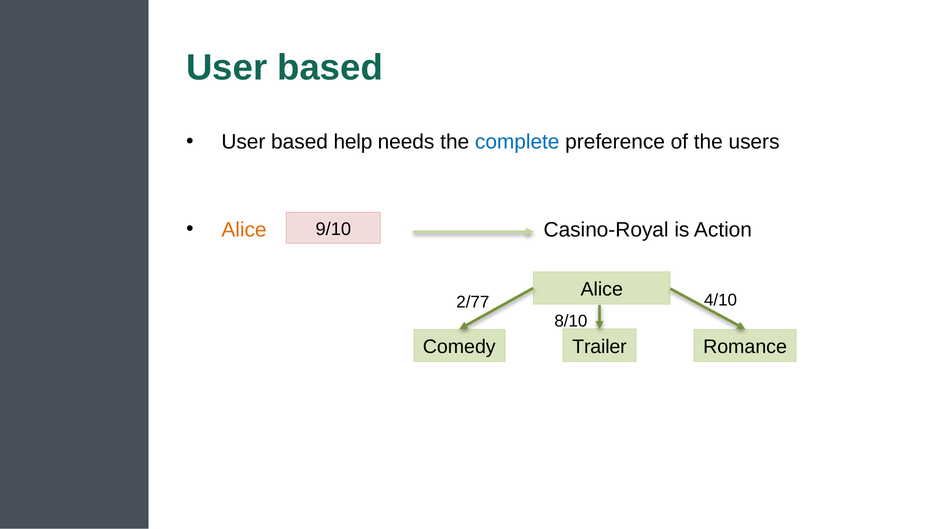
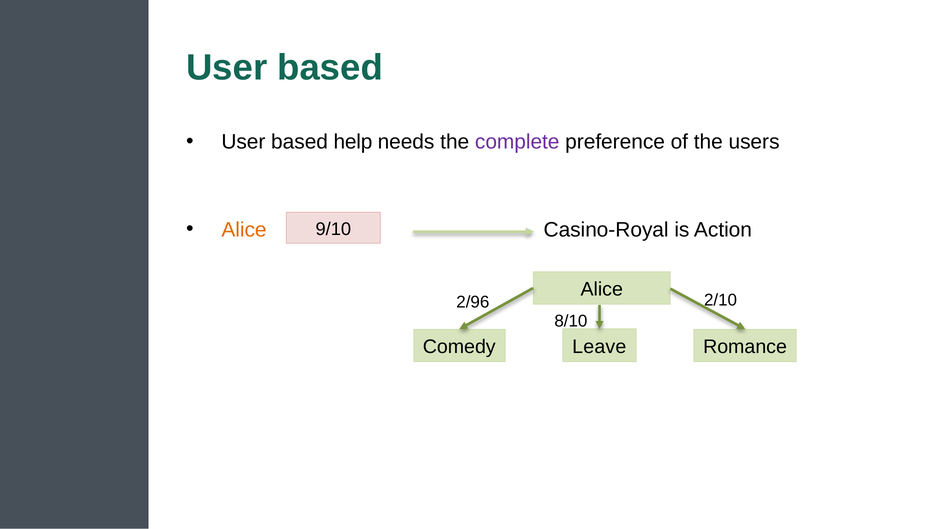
complete colour: blue -> purple
4/10: 4/10 -> 2/10
2/77: 2/77 -> 2/96
Trailer: Trailer -> Leave
